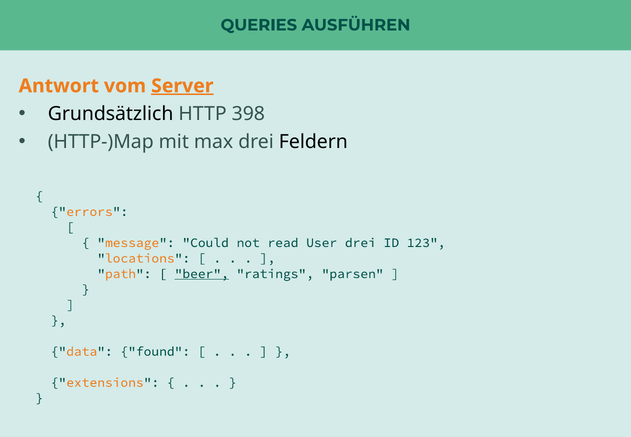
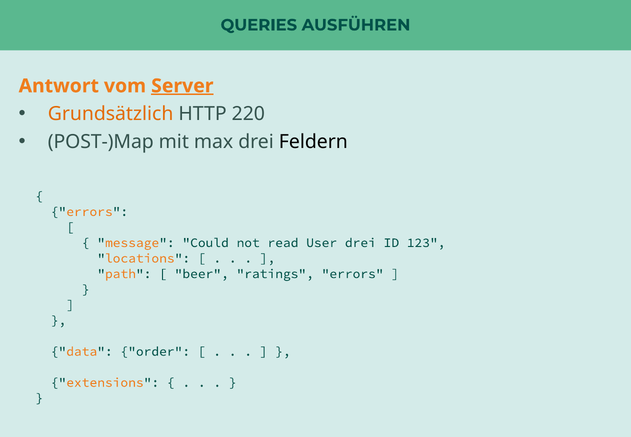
Grundsätzlich colour: black -> orange
398: 398 -> 220
HTTP-)Map: HTTP-)Map -> POST-)Map
beer underline: present -> none
ratings parsen: parsen -> errors
found: found -> order
